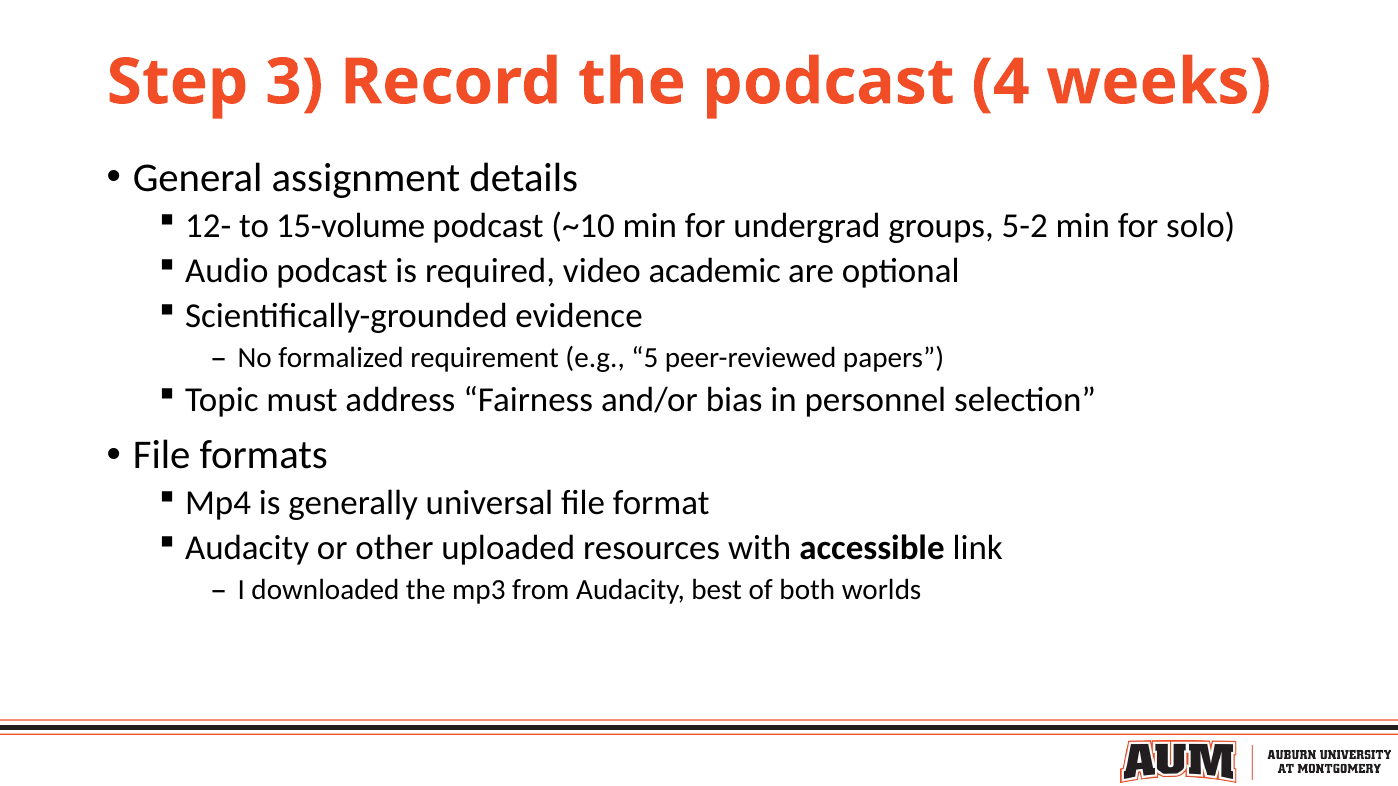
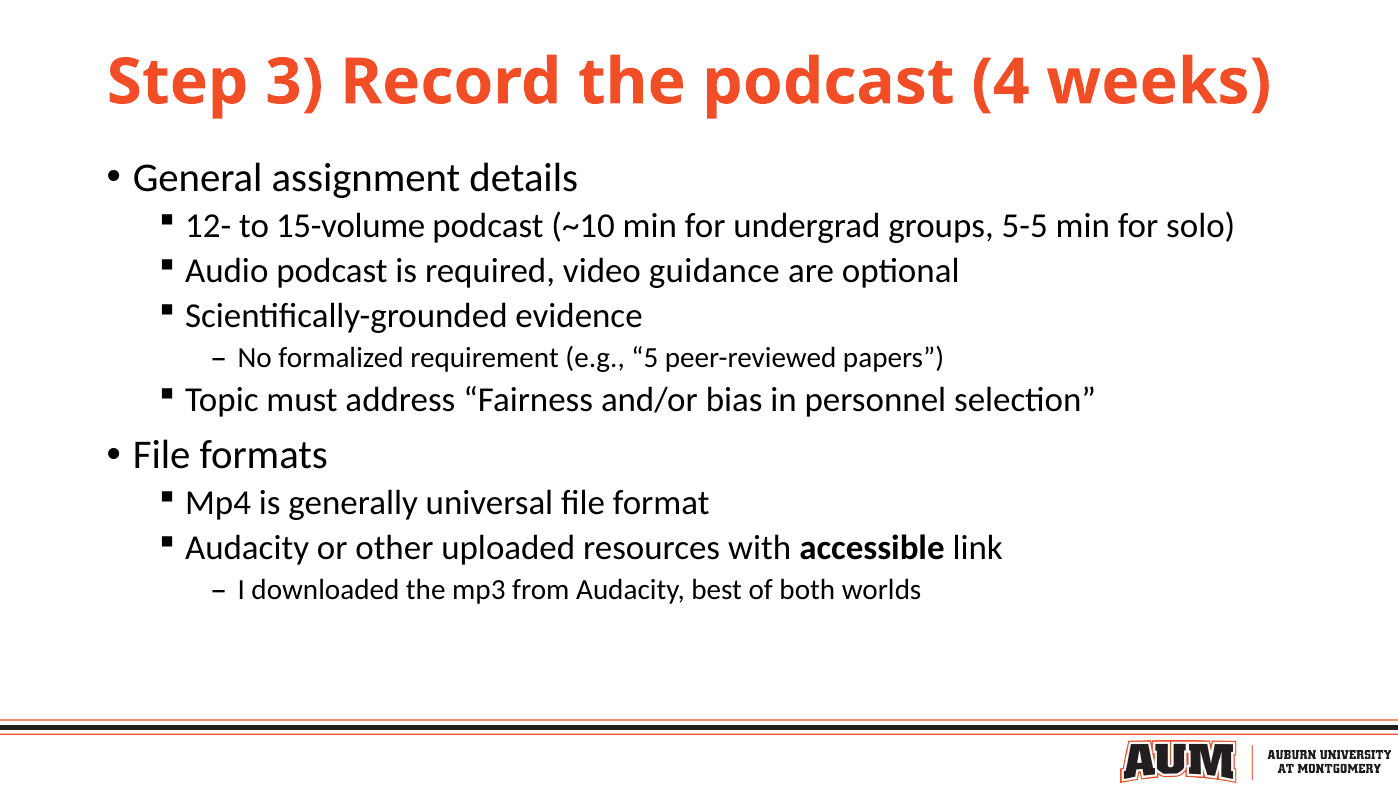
5-2: 5-2 -> 5-5
academic: academic -> guidance
